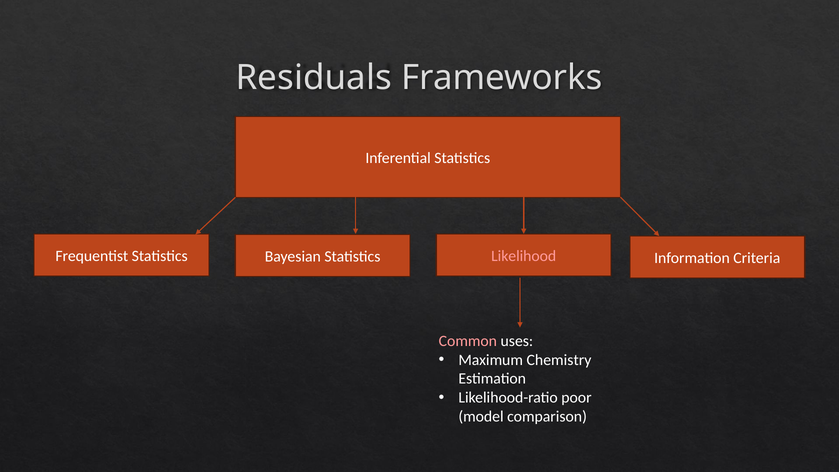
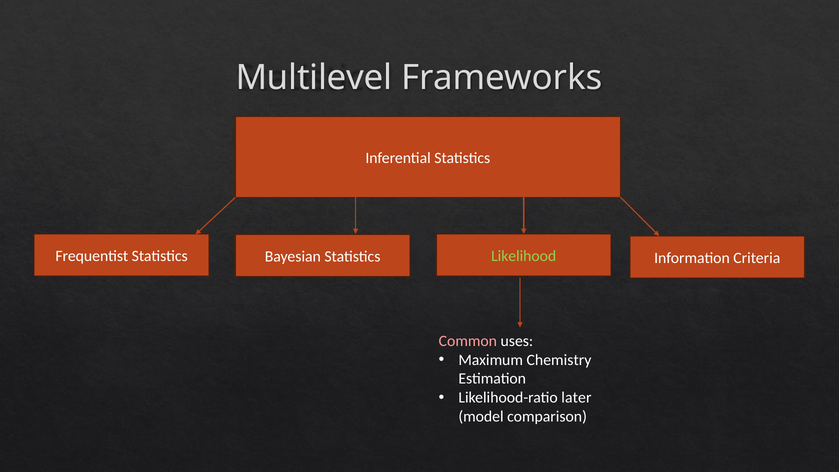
Residuals: Residuals -> Multilevel
Likelihood colour: pink -> light green
poor: poor -> later
